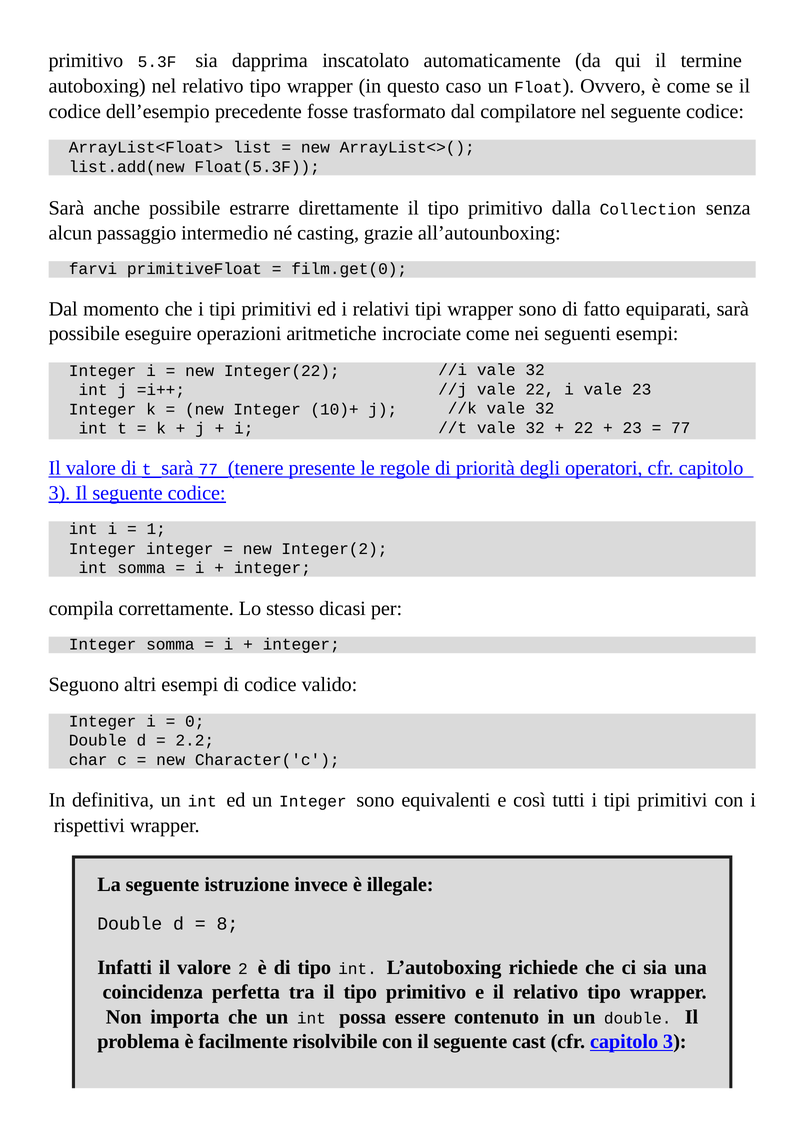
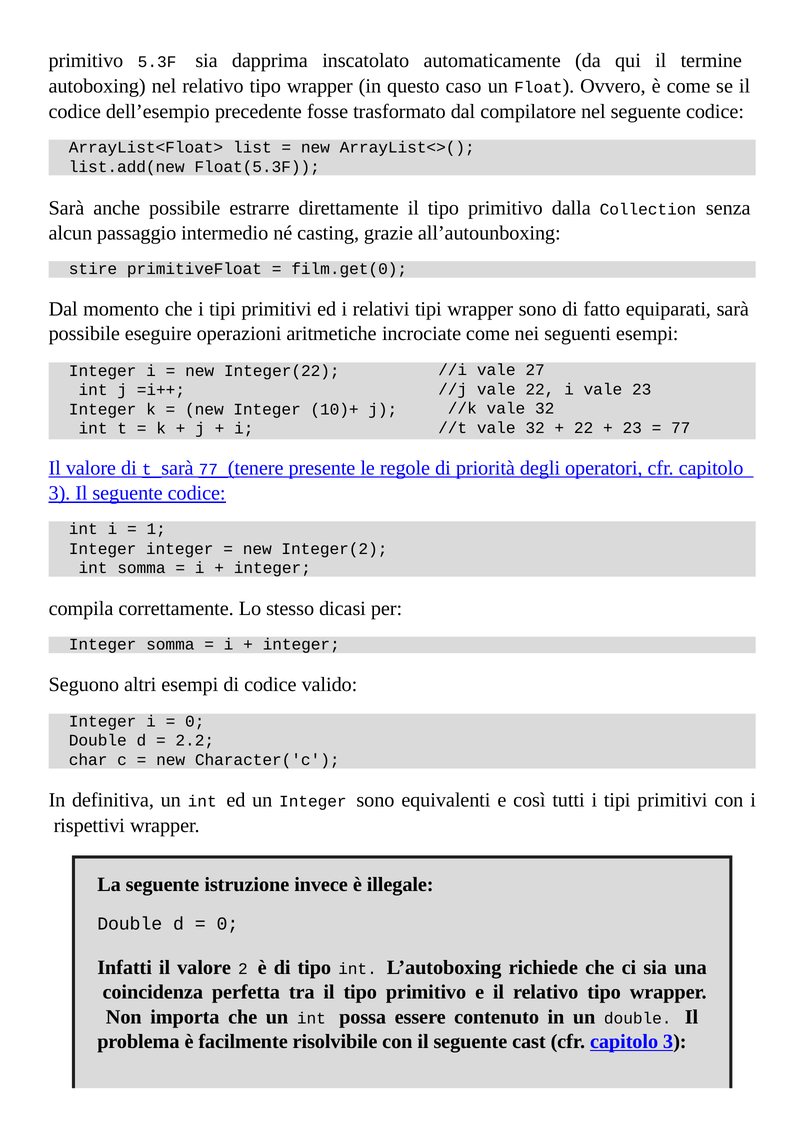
farvi: farvi -> stire
//i vale 32: 32 -> 27
8 at (228, 924): 8 -> 0
